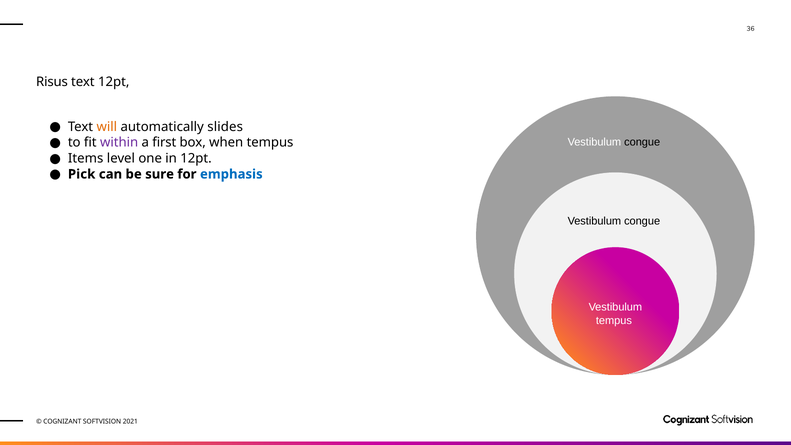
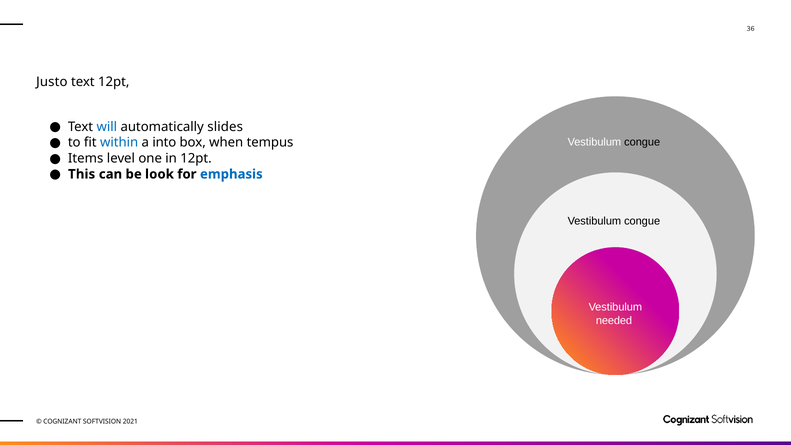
Risus: Risus -> Justo
will colour: orange -> blue
within colour: purple -> blue
first: first -> into
Pick: Pick -> This
sure: sure -> look
tempus at (614, 320): tempus -> needed
